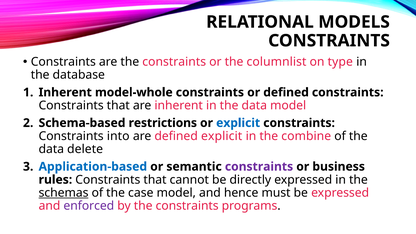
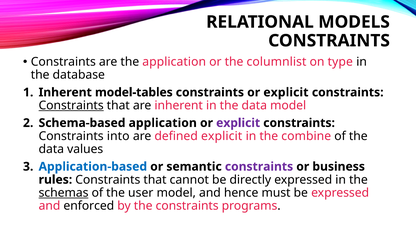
are the constraints: constraints -> application
model-whole: model-whole -> model-tables
constraints or defined: defined -> explicit
Constraints at (71, 105) underline: none -> present
Schema-based restrictions: restrictions -> application
explicit at (238, 123) colour: blue -> purple
delete: delete -> values
case: case -> user
enforced colour: purple -> black
